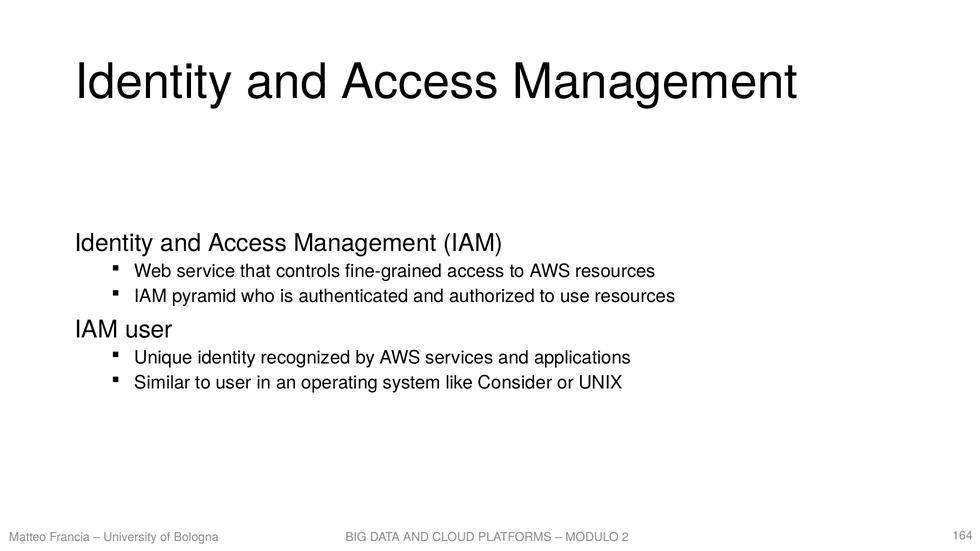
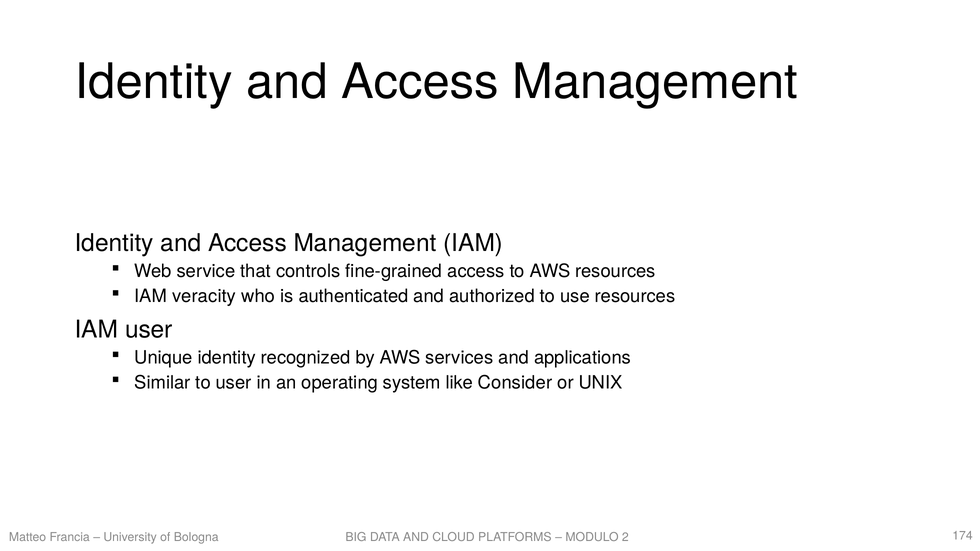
pyramid: pyramid -> veracity
164: 164 -> 174
